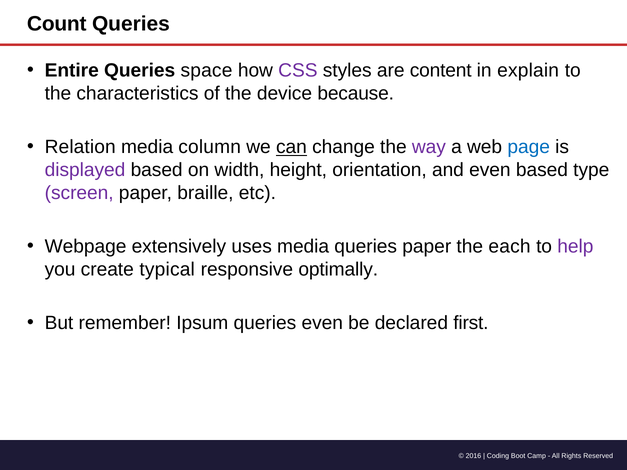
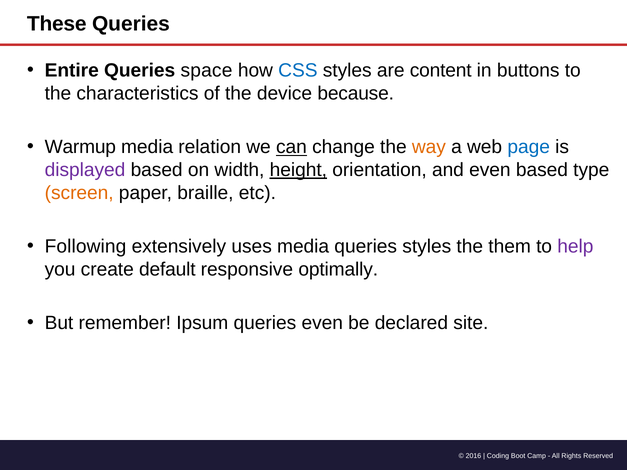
Count: Count -> These
CSS colour: purple -> blue
explain: explain -> buttons
Relation: Relation -> Warmup
column: column -> relation
way colour: purple -> orange
height underline: none -> present
screen colour: purple -> orange
Webpage: Webpage -> Following
queries paper: paper -> styles
each: each -> them
typical: typical -> default
first: first -> site
